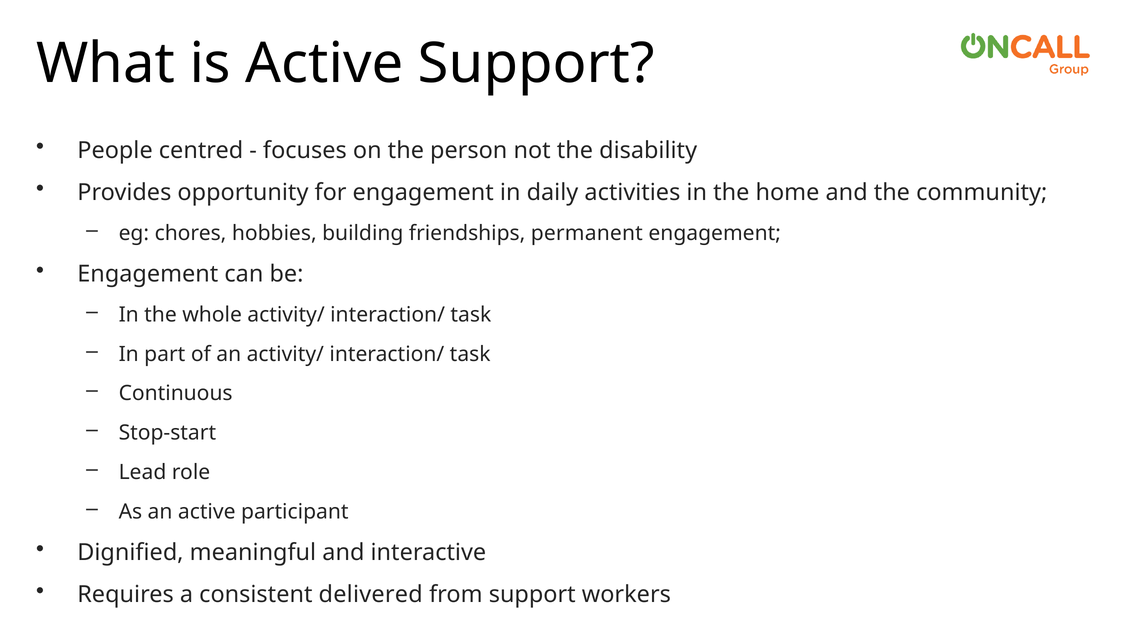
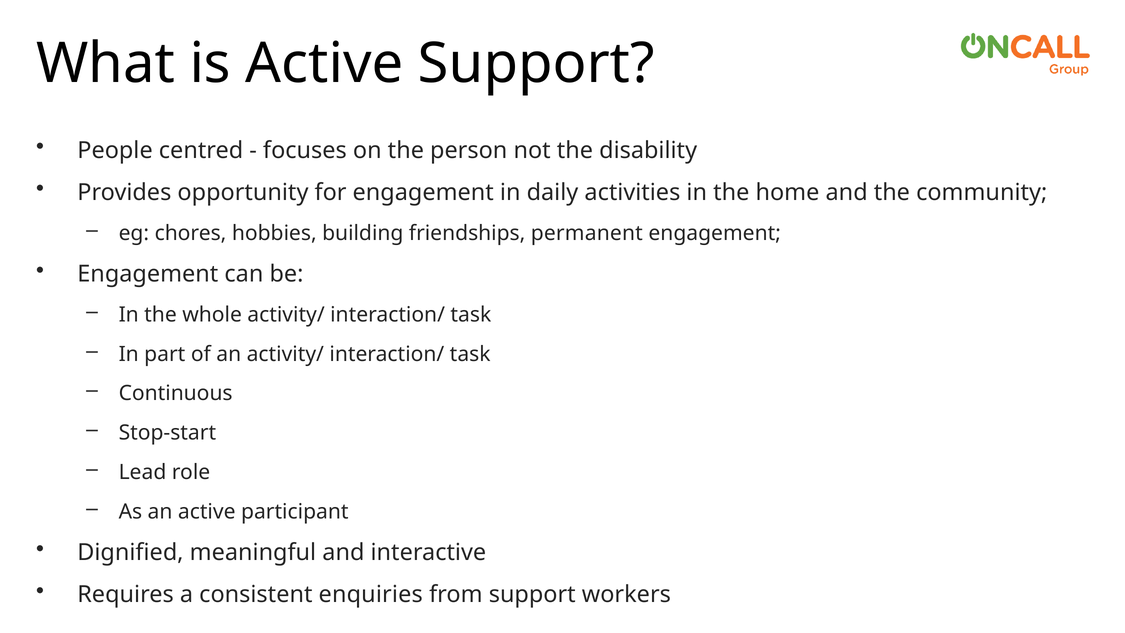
delivered: delivered -> enquiries
